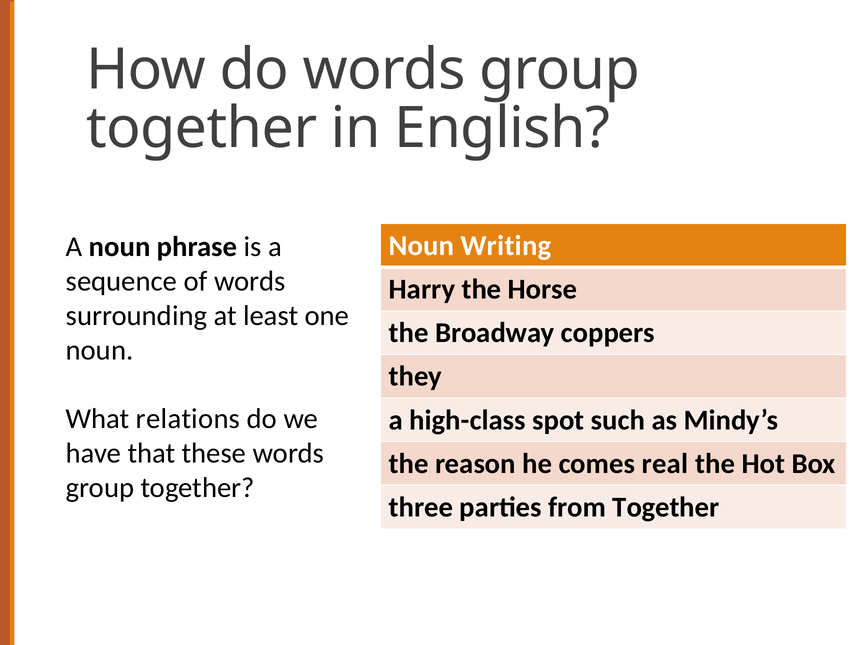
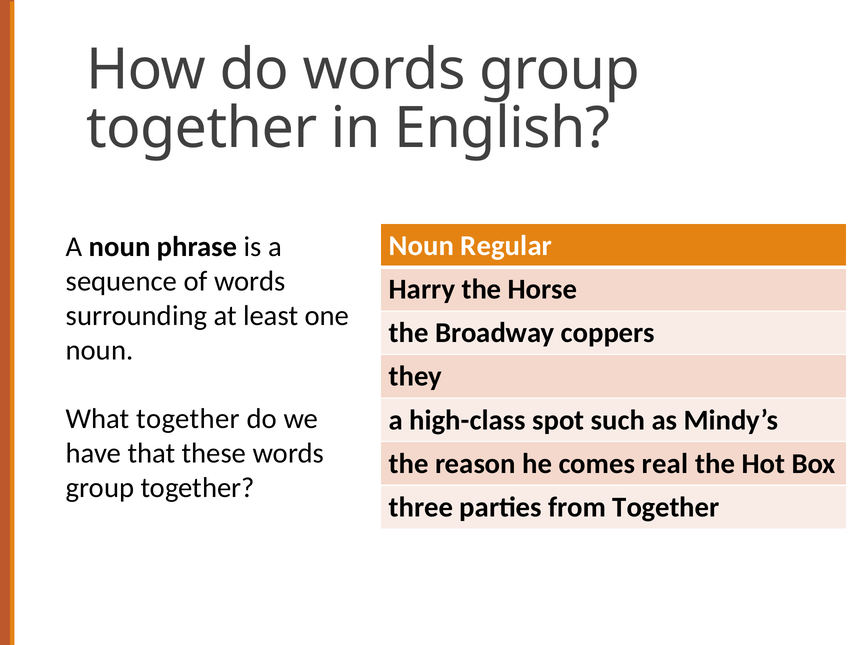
Writing: Writing -> Regular
What relations: relations -> together
